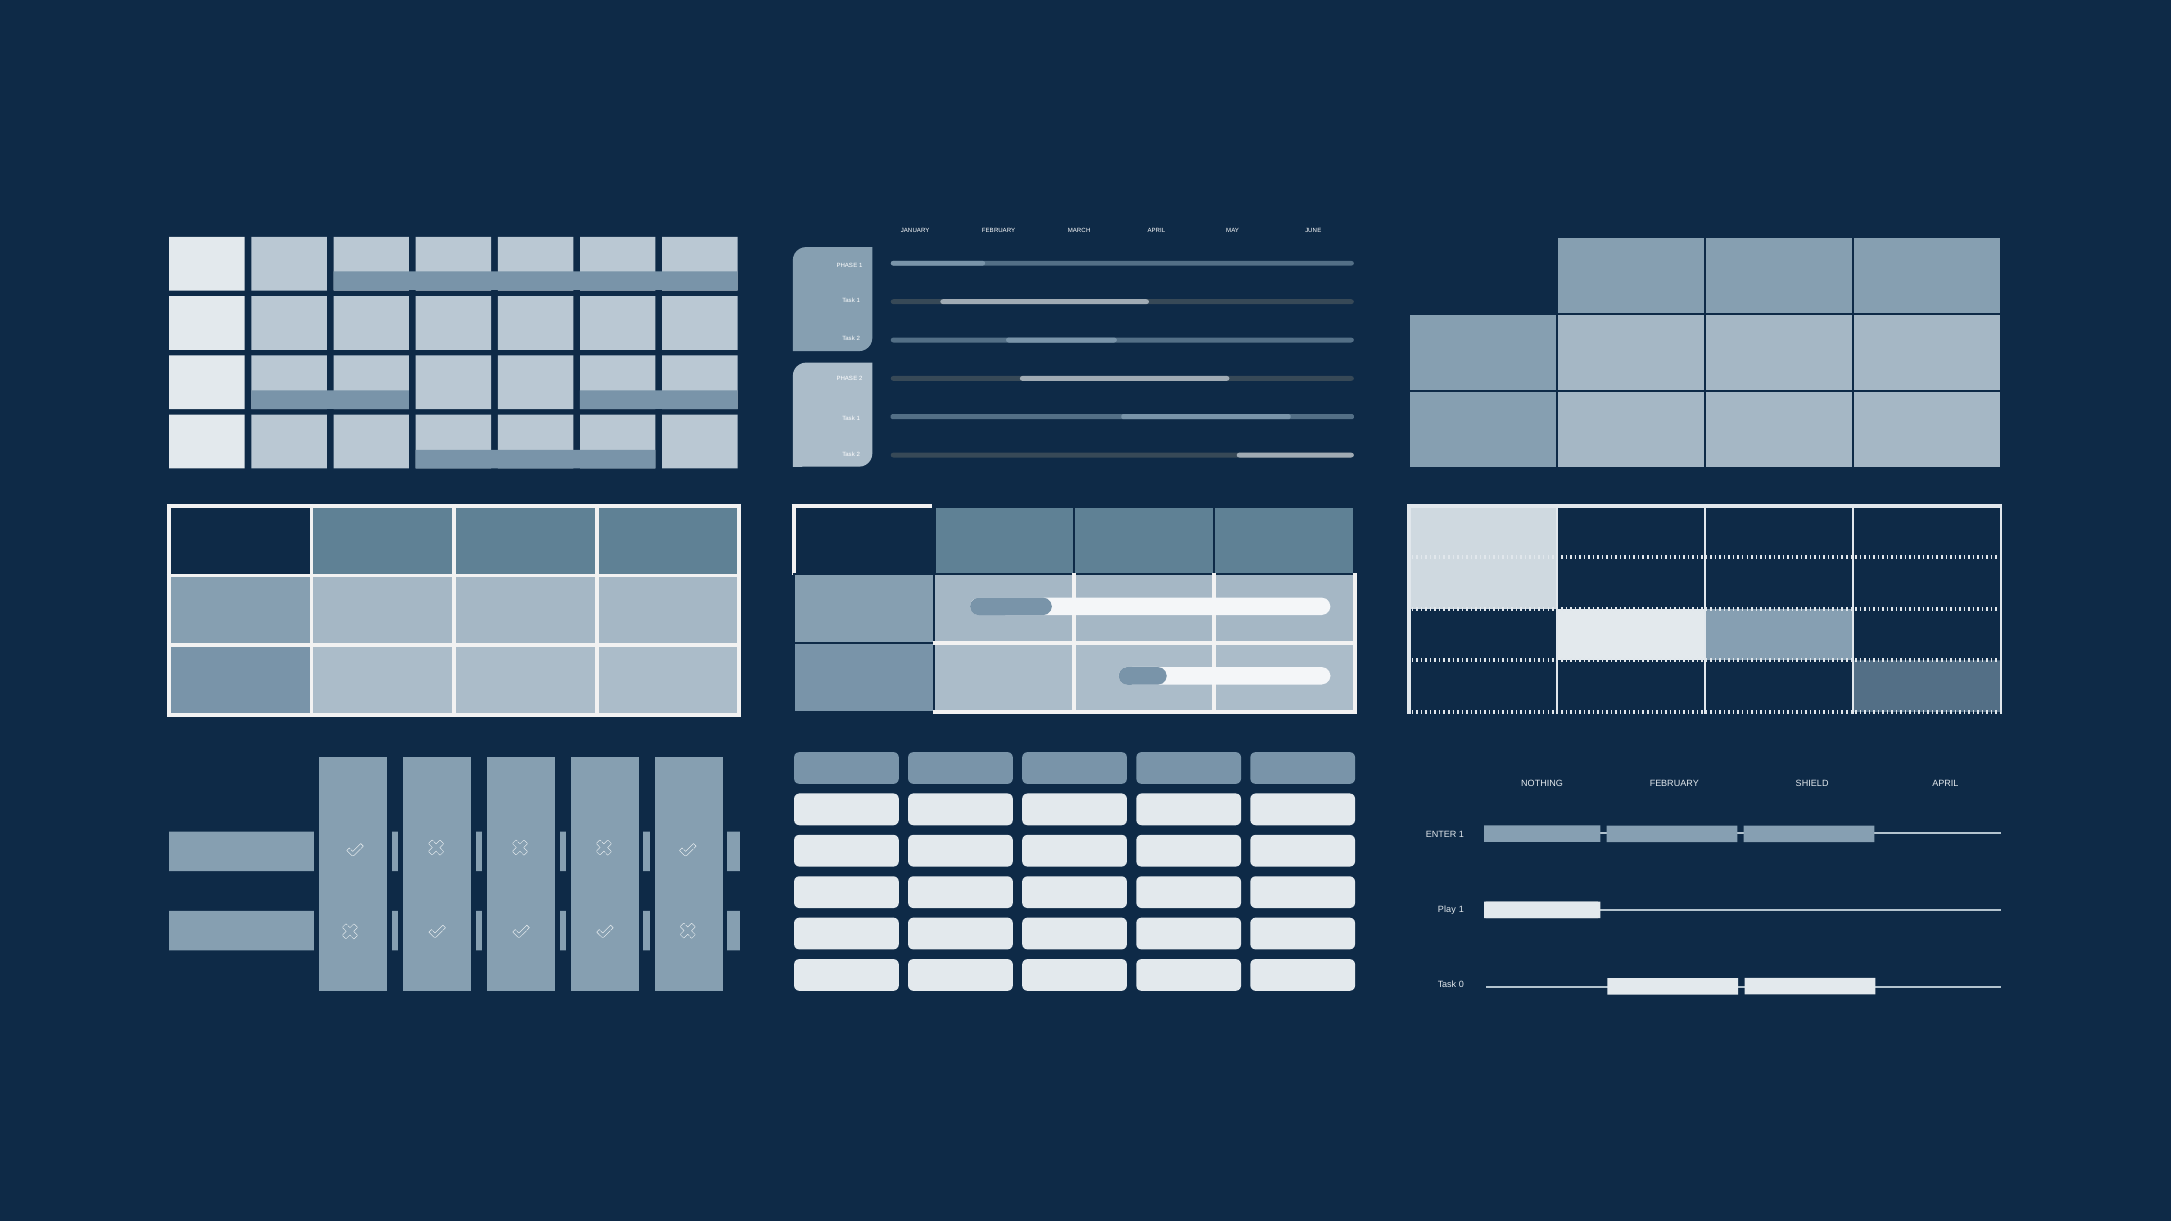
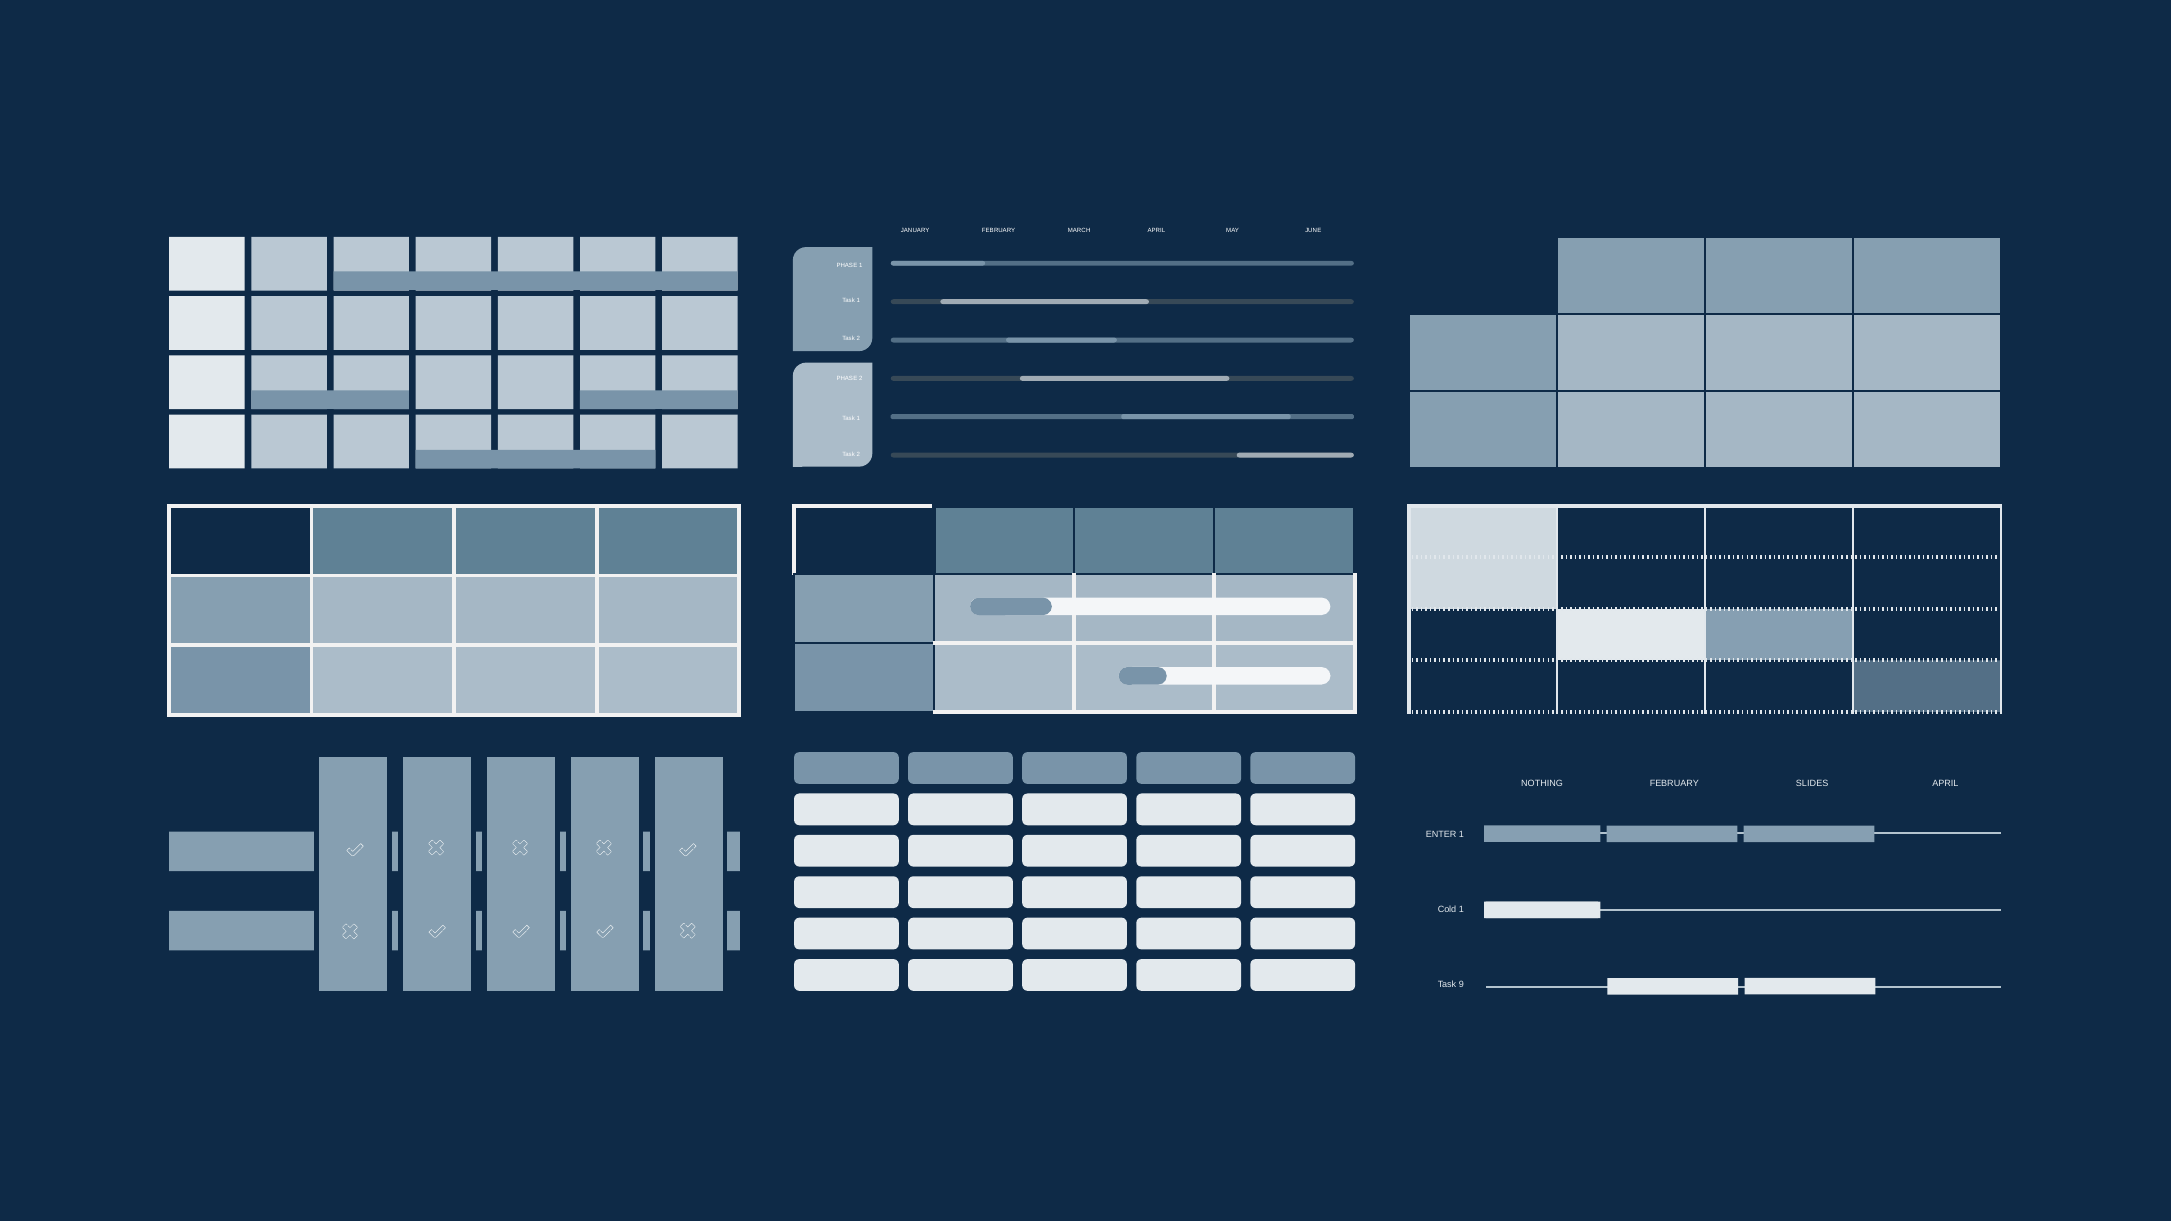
SHIELD: SHIELD -> SLIDES
Play: Play -> Cold
0: 0 -> 9
